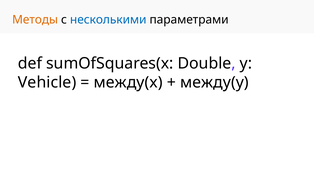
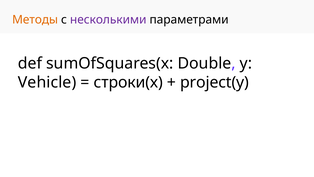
несколькими colour: blue -> purple
между(x: между(x -> строки(x
между(y: между(y -> project(y
